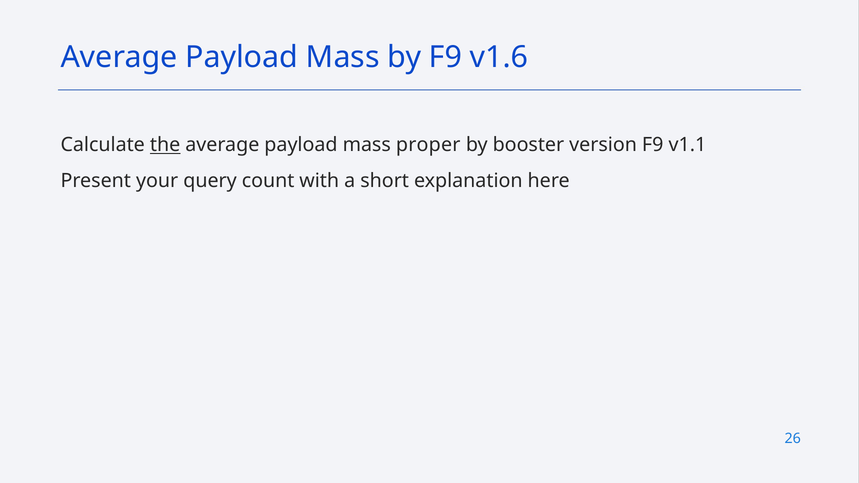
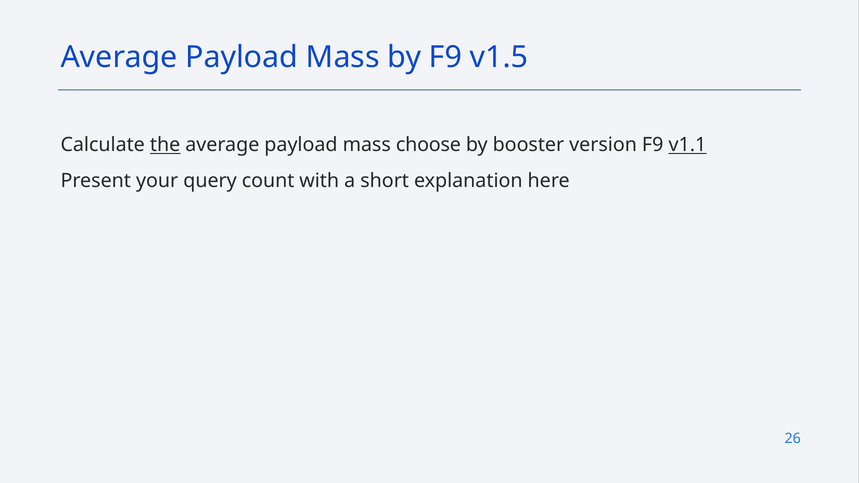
v1.6: v1.6 -> v1.5
proper: proper -> choose
v1.1 underline: none -> present
